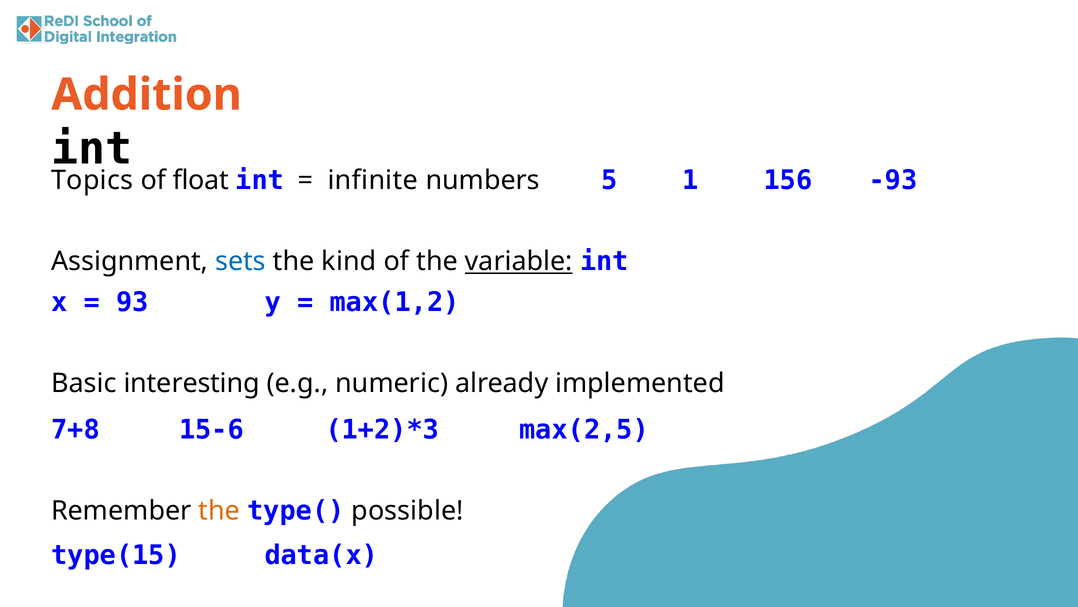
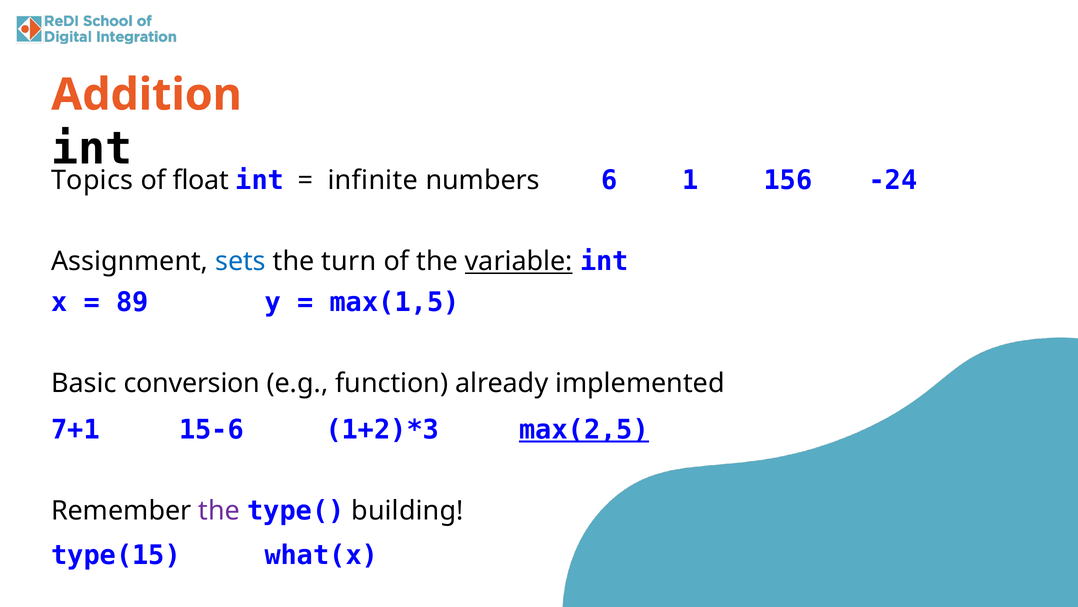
5: 5 -> 6
-93: -93 -> -24
kind: kind -> turn
93: 93 -> 89
max(1,2: max(1,2 -> max(1,5
interesting: interesting -> conversion
numeric: numeric -> function
7+8: 7+8 -> 7+1
max(2,5 underline: none -> present
the at (219, 510) colour: orange -> purple
possible: possible -> building
data(x: data(x -> what(x
